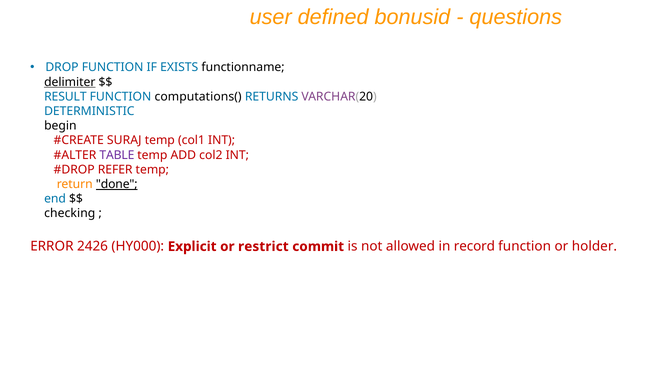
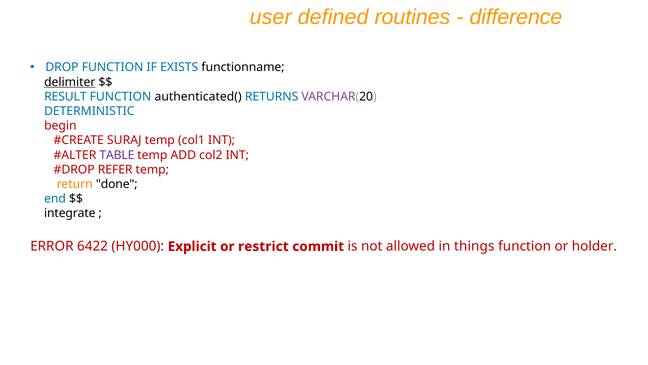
bonusid: bonusid -> routines
questions: questions -> difference
computations(: computations( -> authenticated(
begin colour: black -> red
done underline: present -> none
checking: checking -> integrate
2426: 2426 -> 6422
record: record -> things
